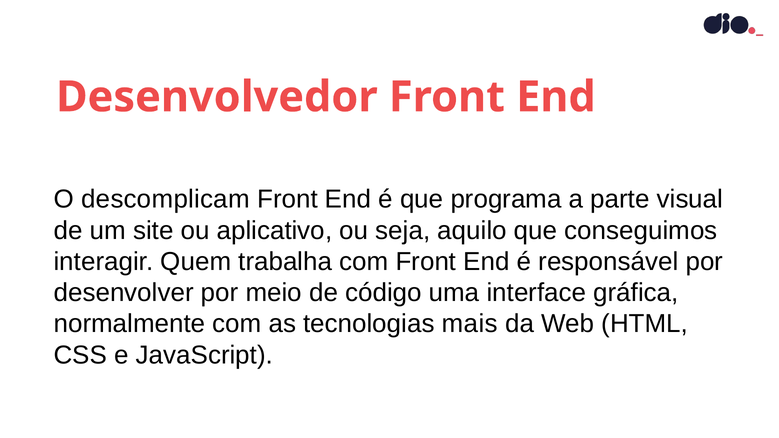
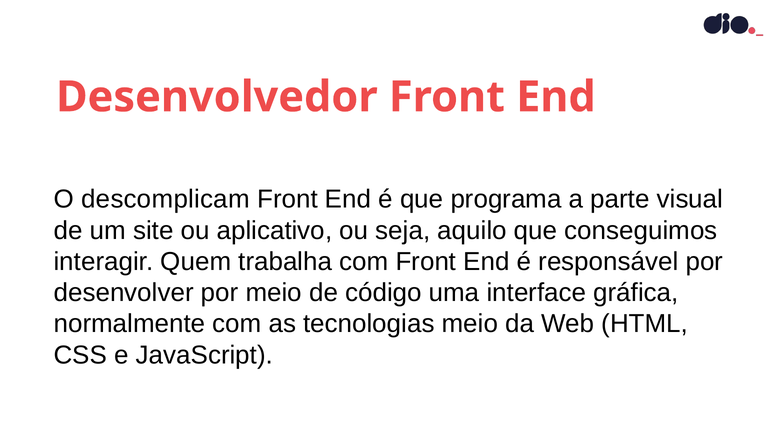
tecnologias mais: mais -> meio
